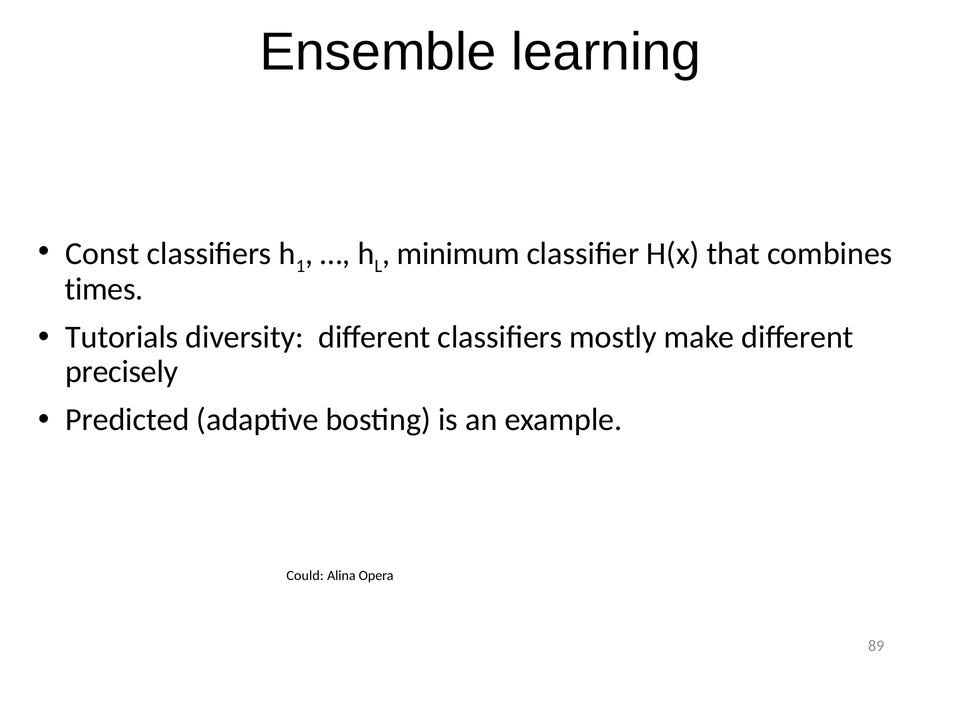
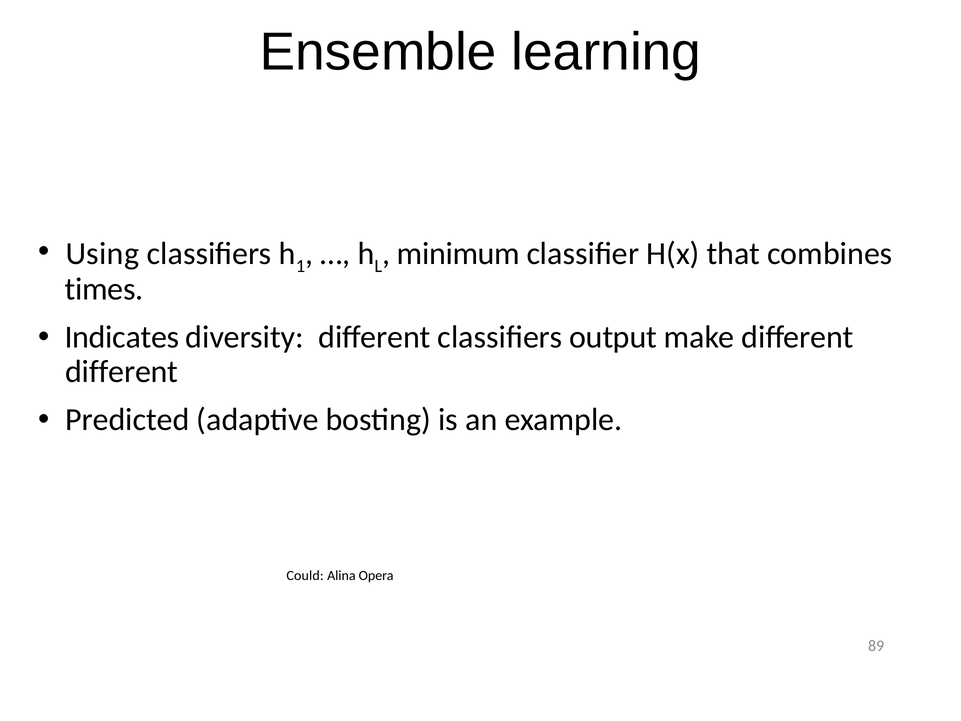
Const: Const -> Using
Tutorials: Tutorials -> Indicates
mostly: mostly -> output
precisely at (122, 372): precisely -> different
